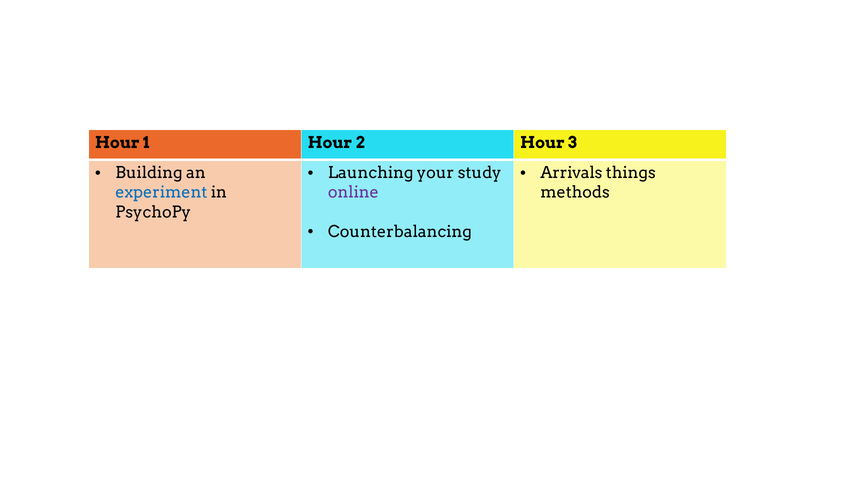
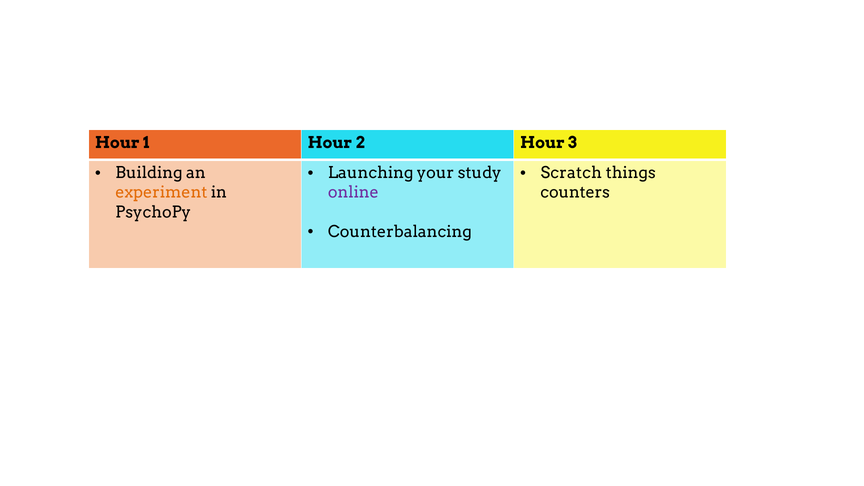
Arrivals: Arrivals -> Scratch
experiment colour: blue -> orange
methods: methods -> counters
